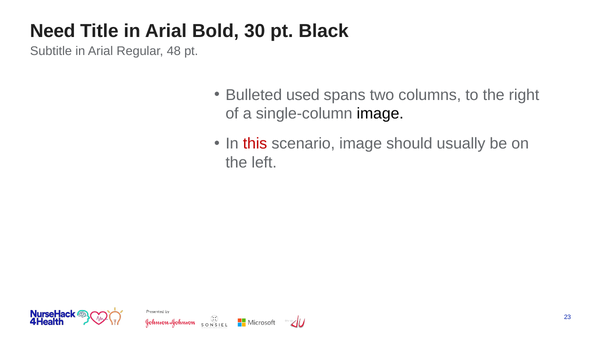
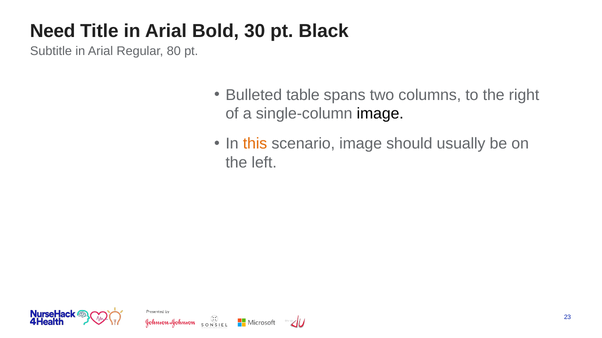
48: 48 -> 80
used: used -> table
this colour: red -> orange
